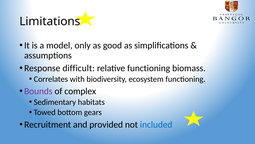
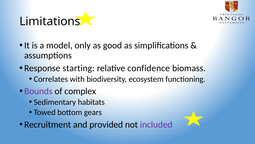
difficult: difficult -> starting
relative functioning: functioning -> confidence
included colour: blue -> purple
